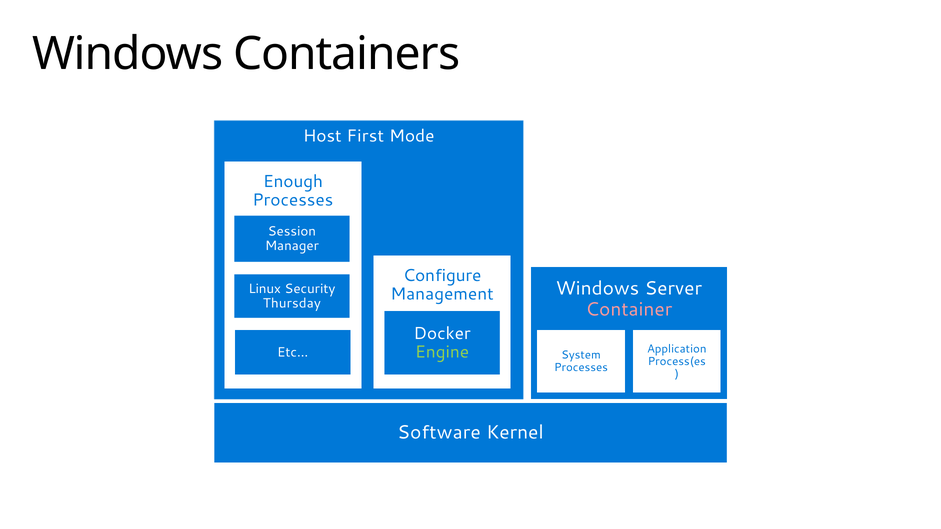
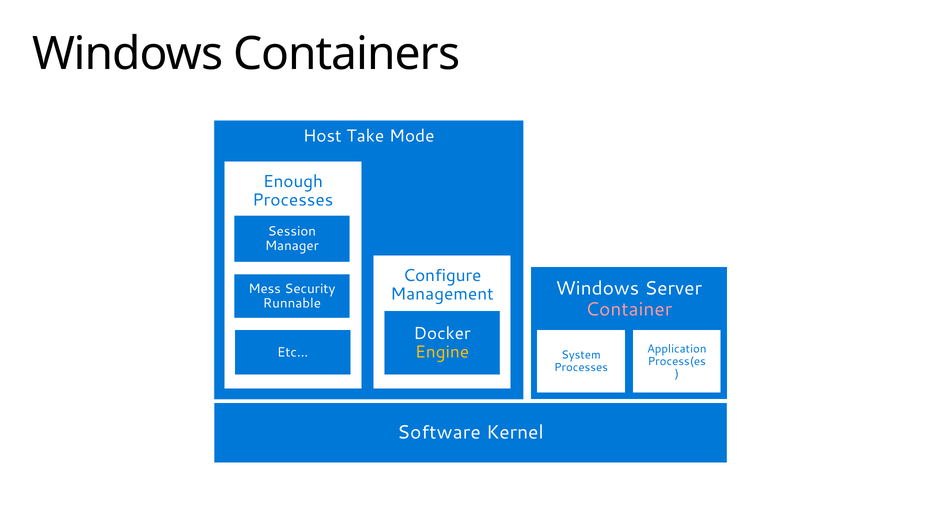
First: First -> Take
Linux: Linux -> Mess
Thursday: Thursday -> Runnable
Engine colour: light green -> yellow
